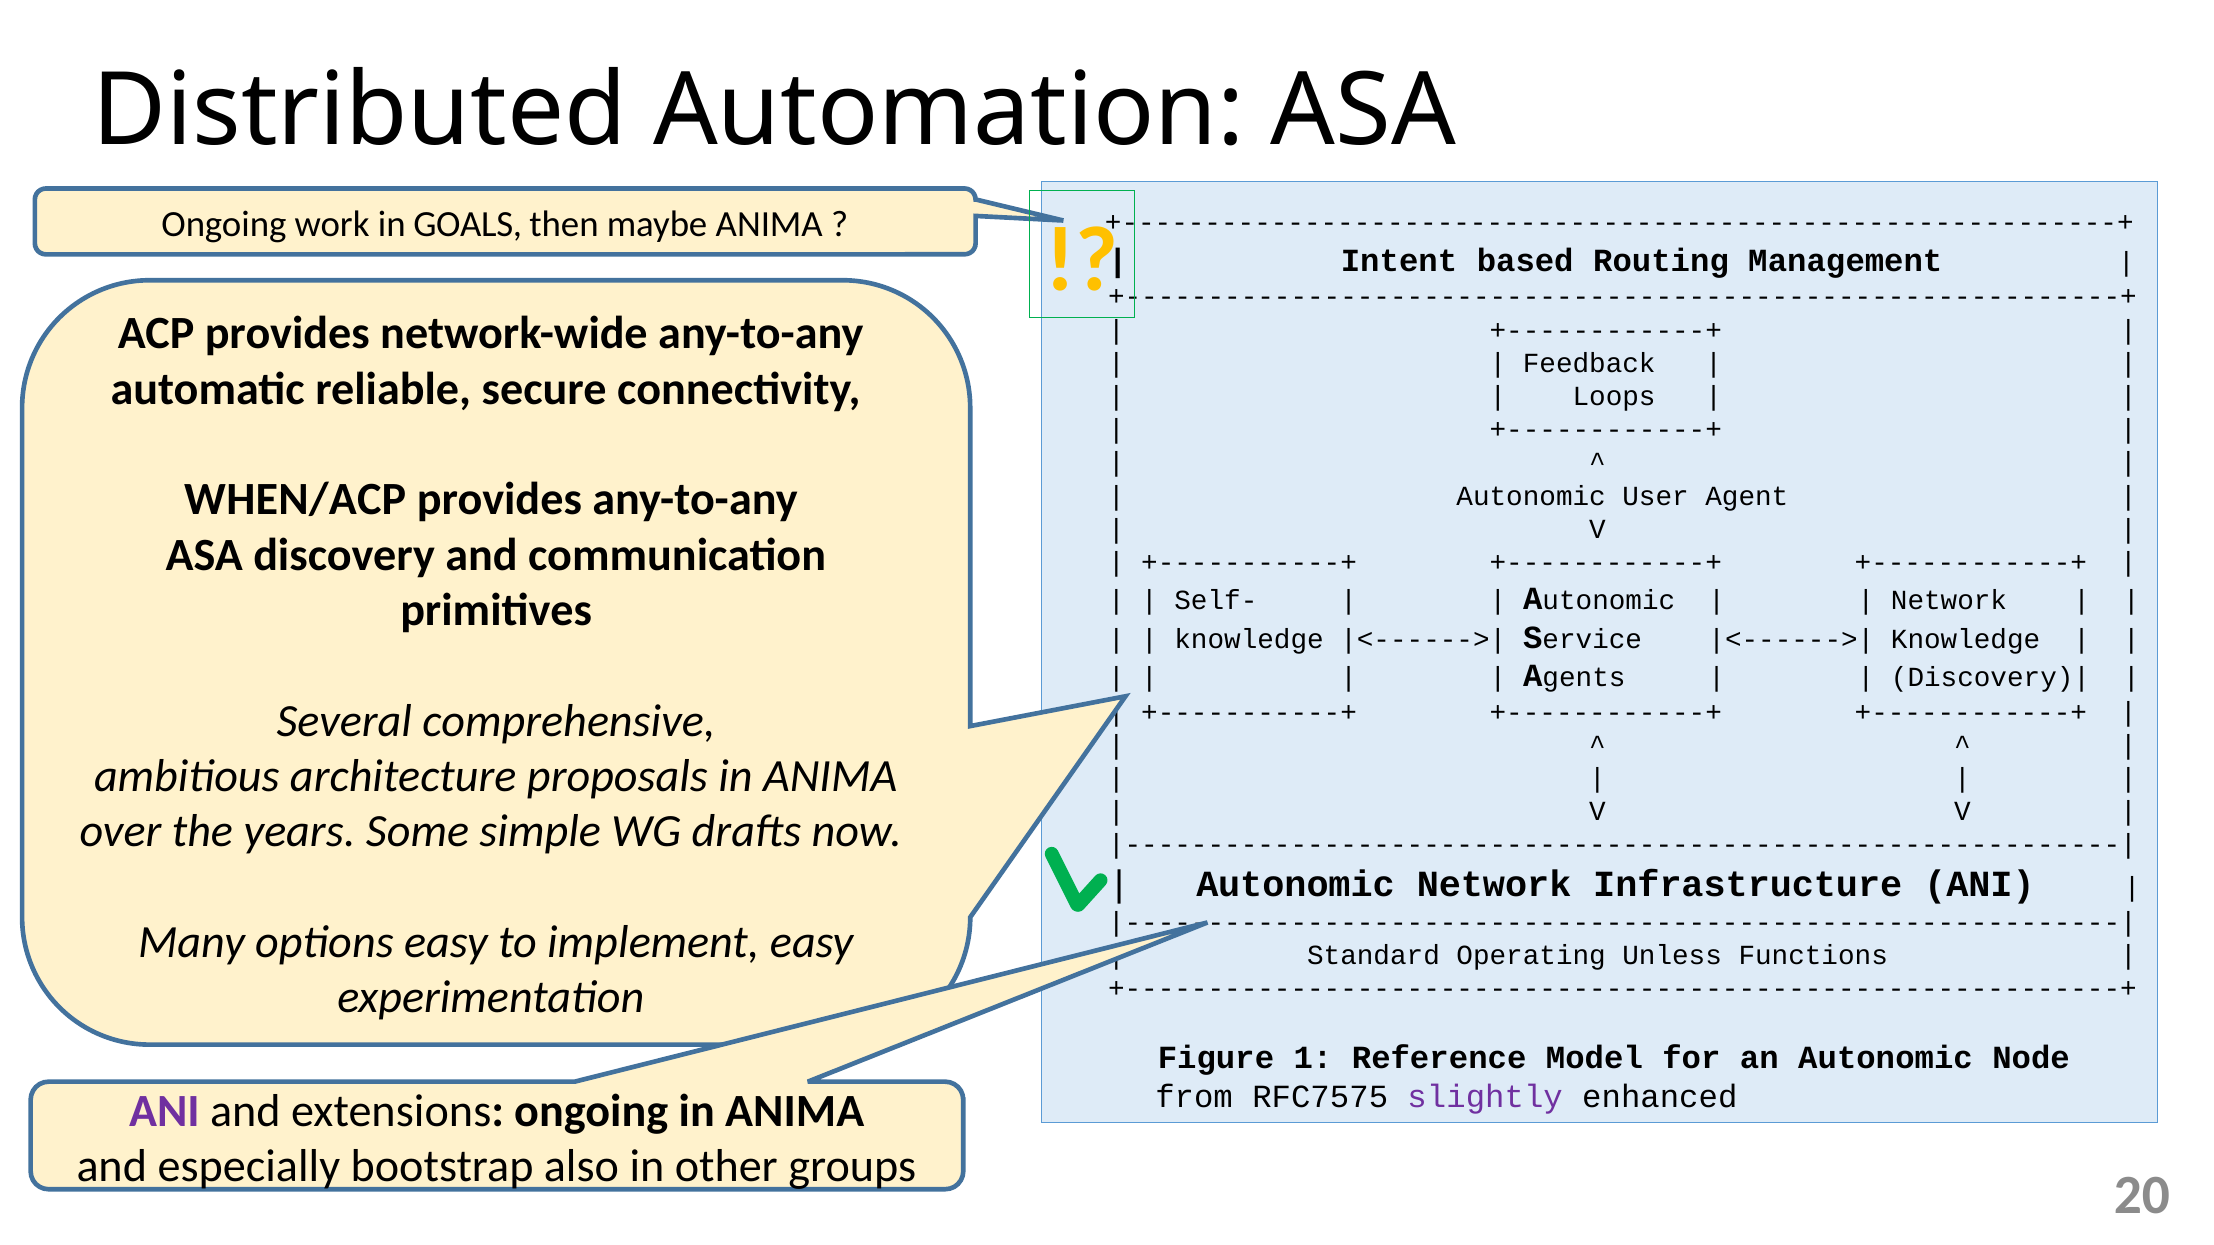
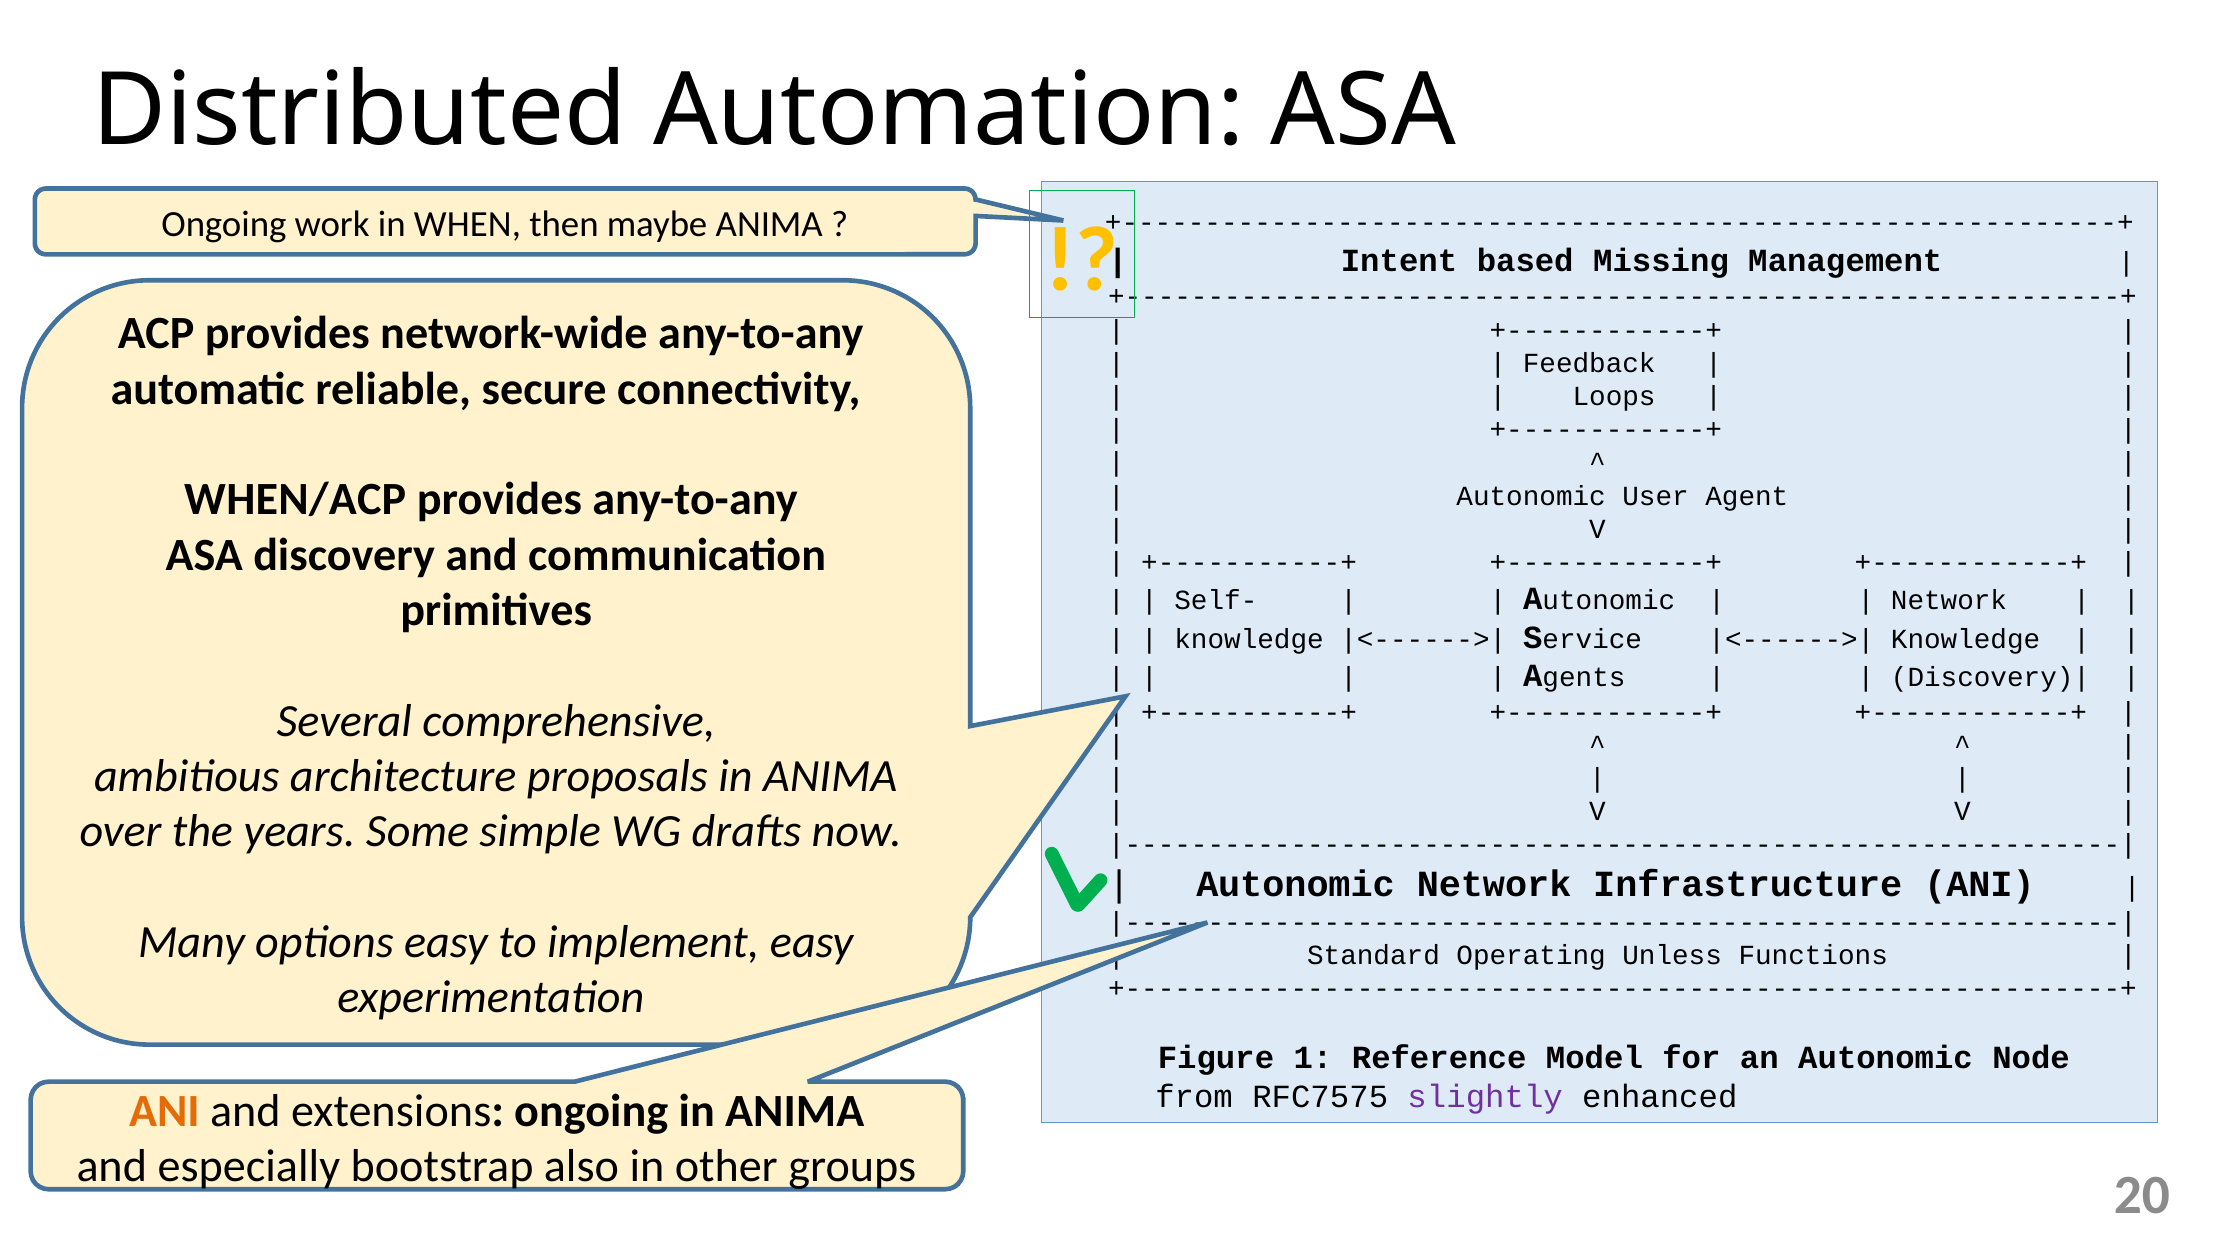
GOALS: GOALS -> WHEN
Routing: Routing -> Missing
ANI at (164, 1111) colour: purple -> orange
